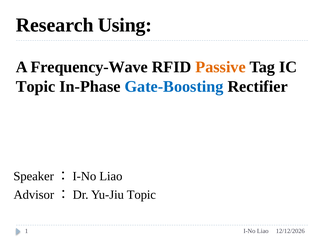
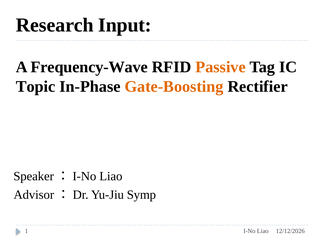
Using: Using -> Input
Gate-Boosting colour: blue -> orange
Yu-Jiu Topic: Topic -> Symp
